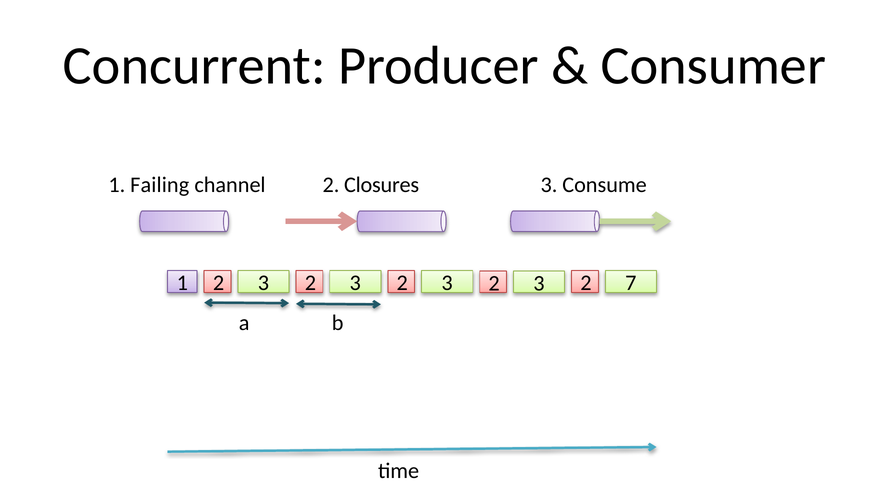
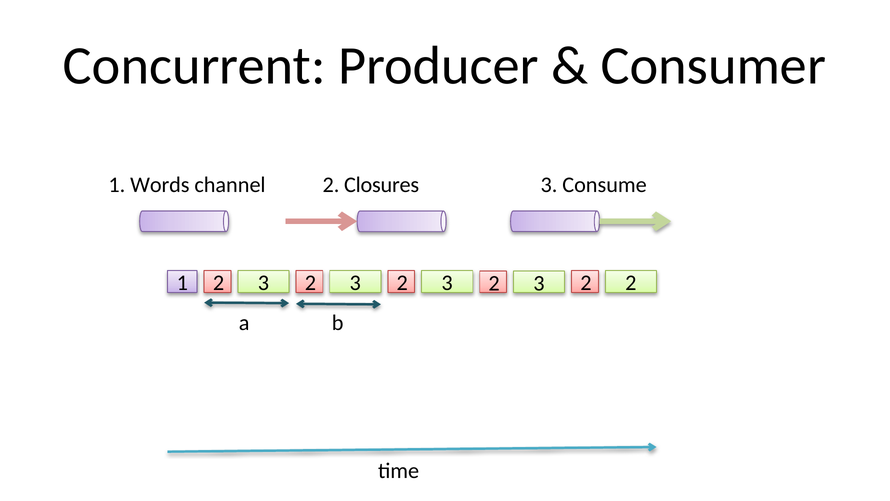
Failing: Failing -> Words
1 2 7: 7 -> 2
